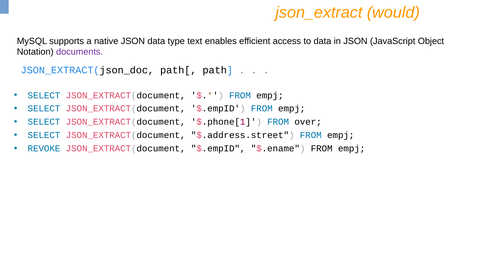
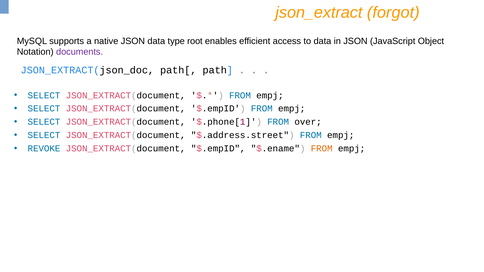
would: would -> forgot
text: text -> root
FROM at (322, 149) colour: black -> orange
